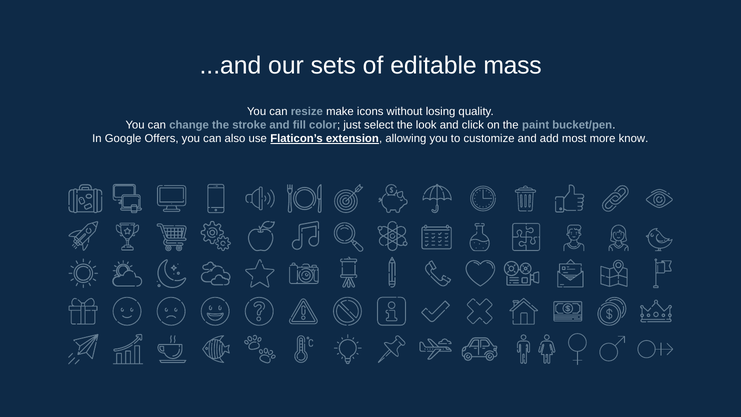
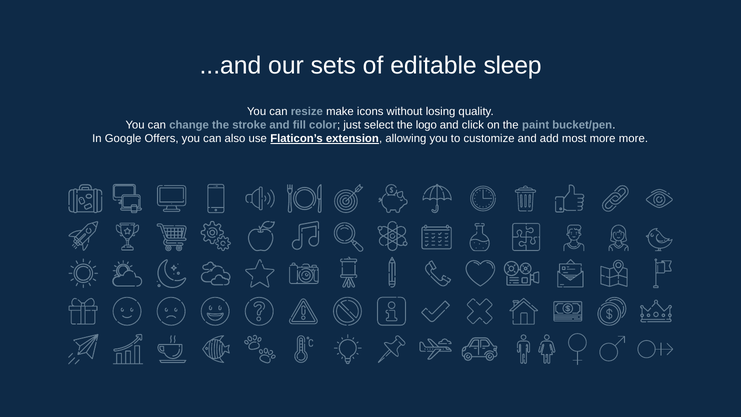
mass: mass -> sleep
look: look -> logo
more know: know -> more
